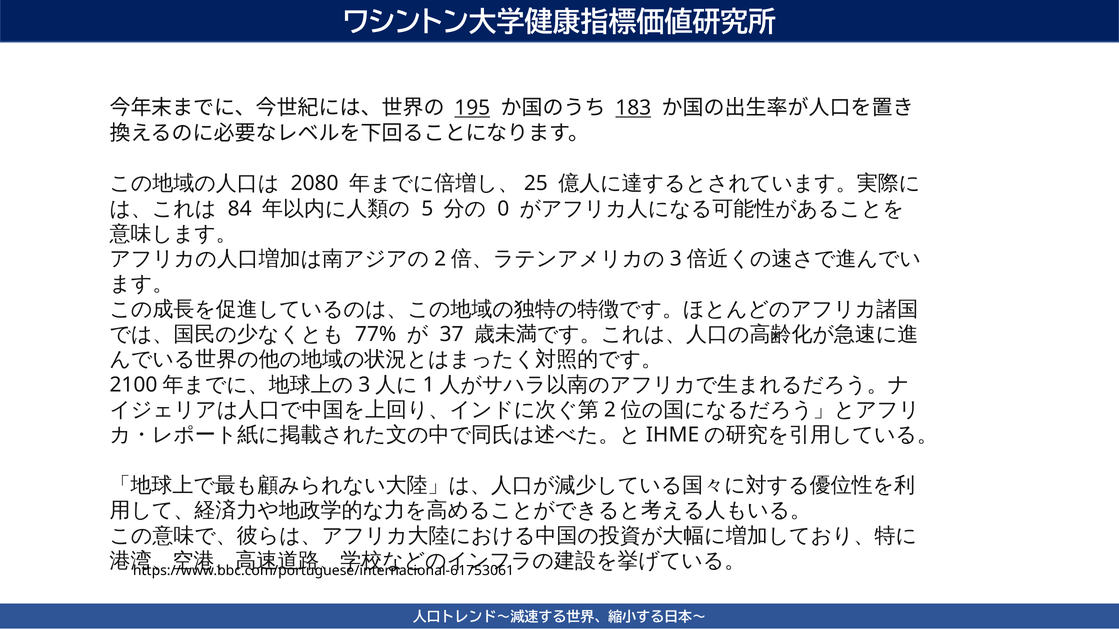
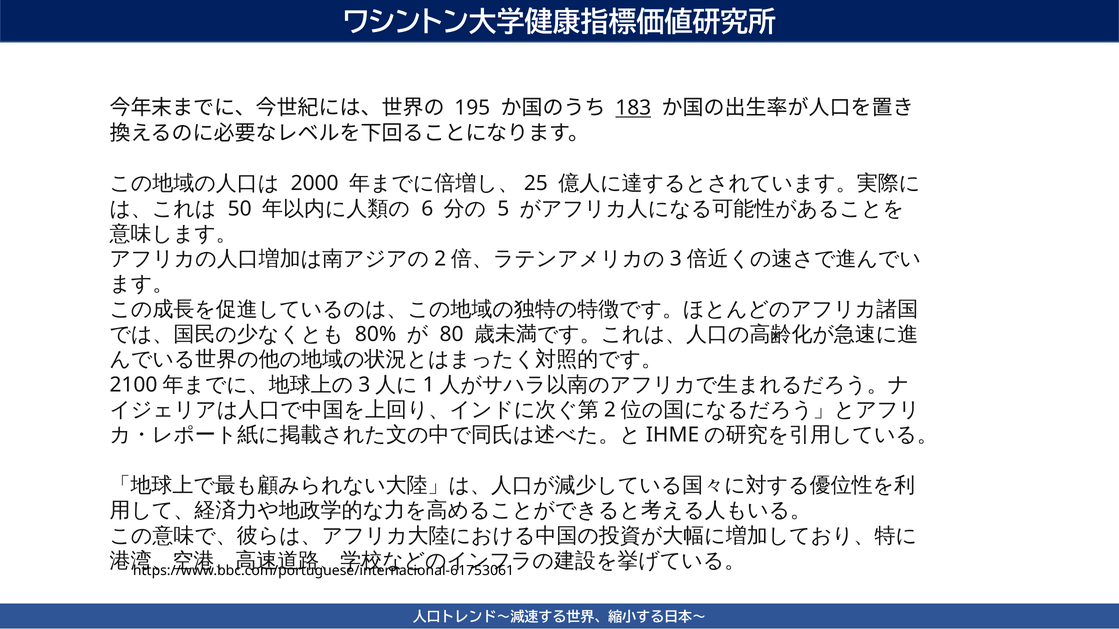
195 underline: present -> none
2080: 2080 -> 2000
84: 84 -> 50
5: 5 -> 6
0: 0 -> 5
77%: 77% -> 80%
37: 37 -> 80
